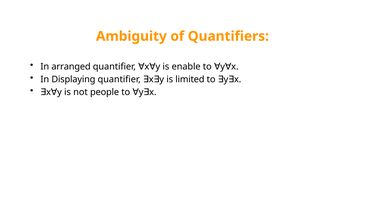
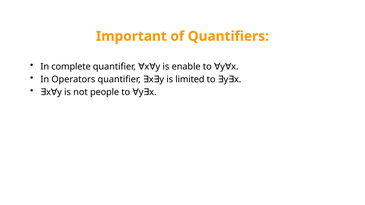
Ambiguity: Ambiguity -> Important
arranged: arranged -> complete
Displaying: Displaying -> Operators
